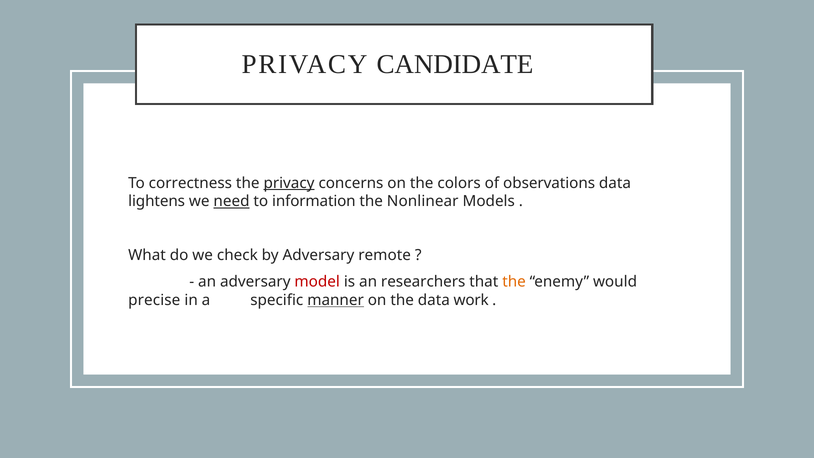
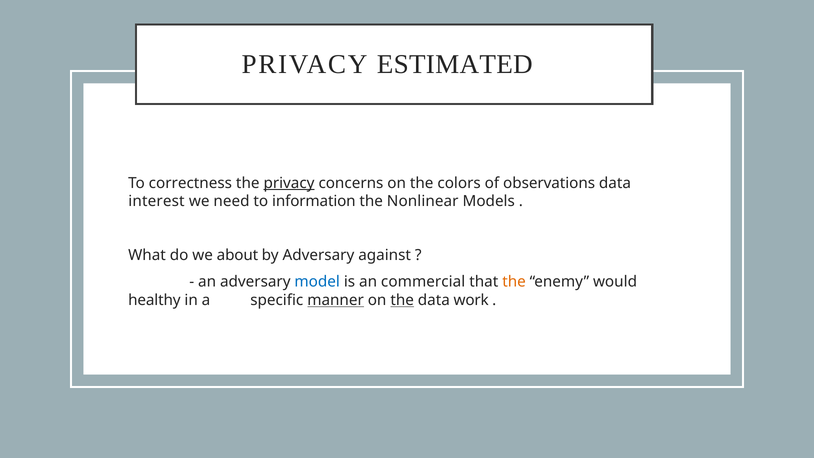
CANDIDATE: CANDIDATE -> ESTIMATED
lightens: lightens -> interest
need underline: present -> none
check: check -> about
remote: remote -> against
model colour: red -> blue
researchers: researchers -> commercial
precise: precise -> healthy
the at (402, 300) underline: none -> present
